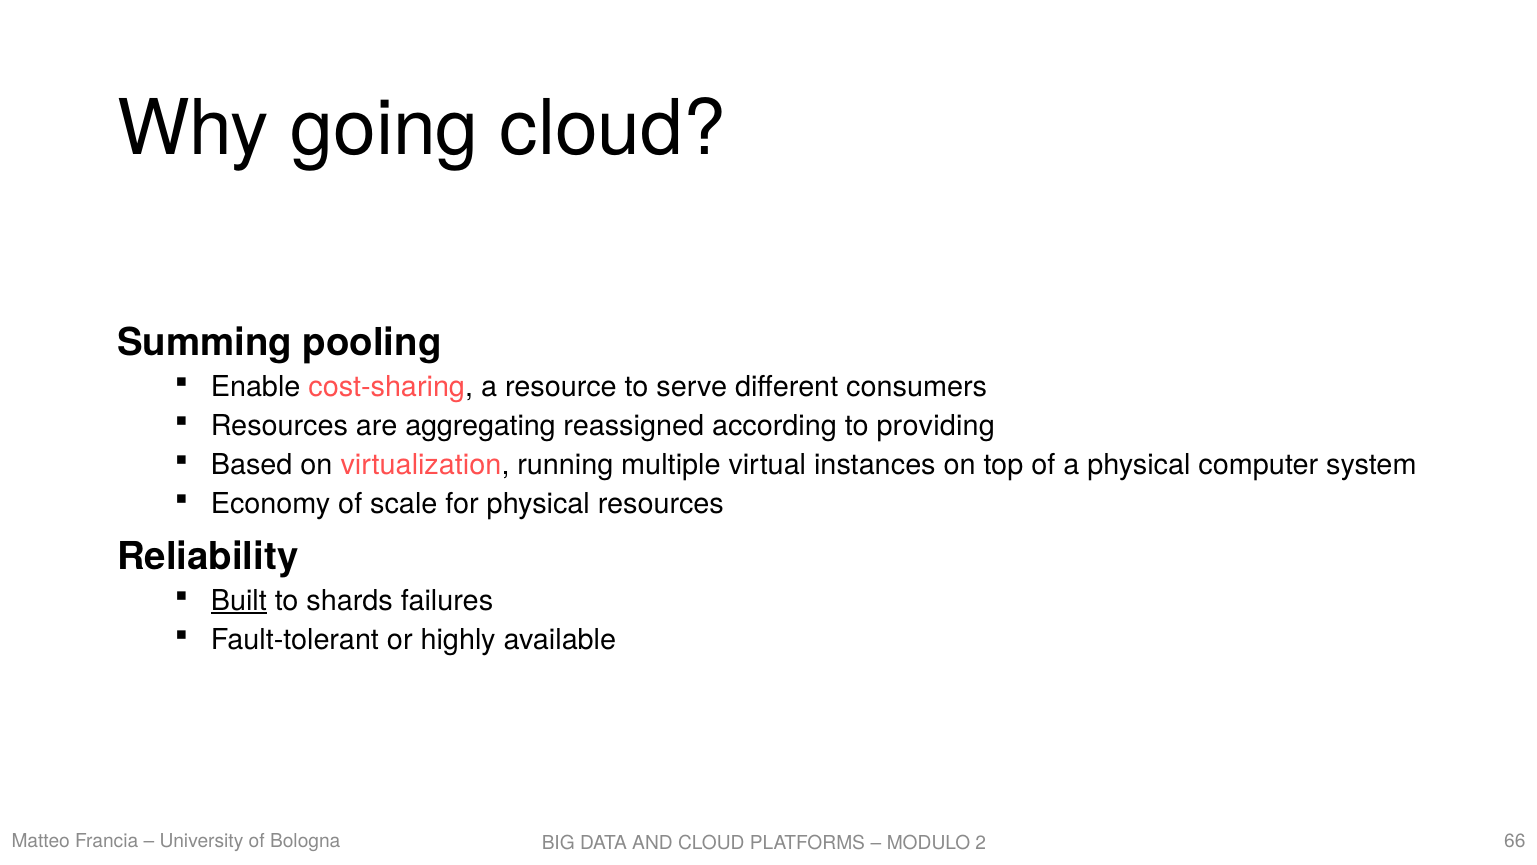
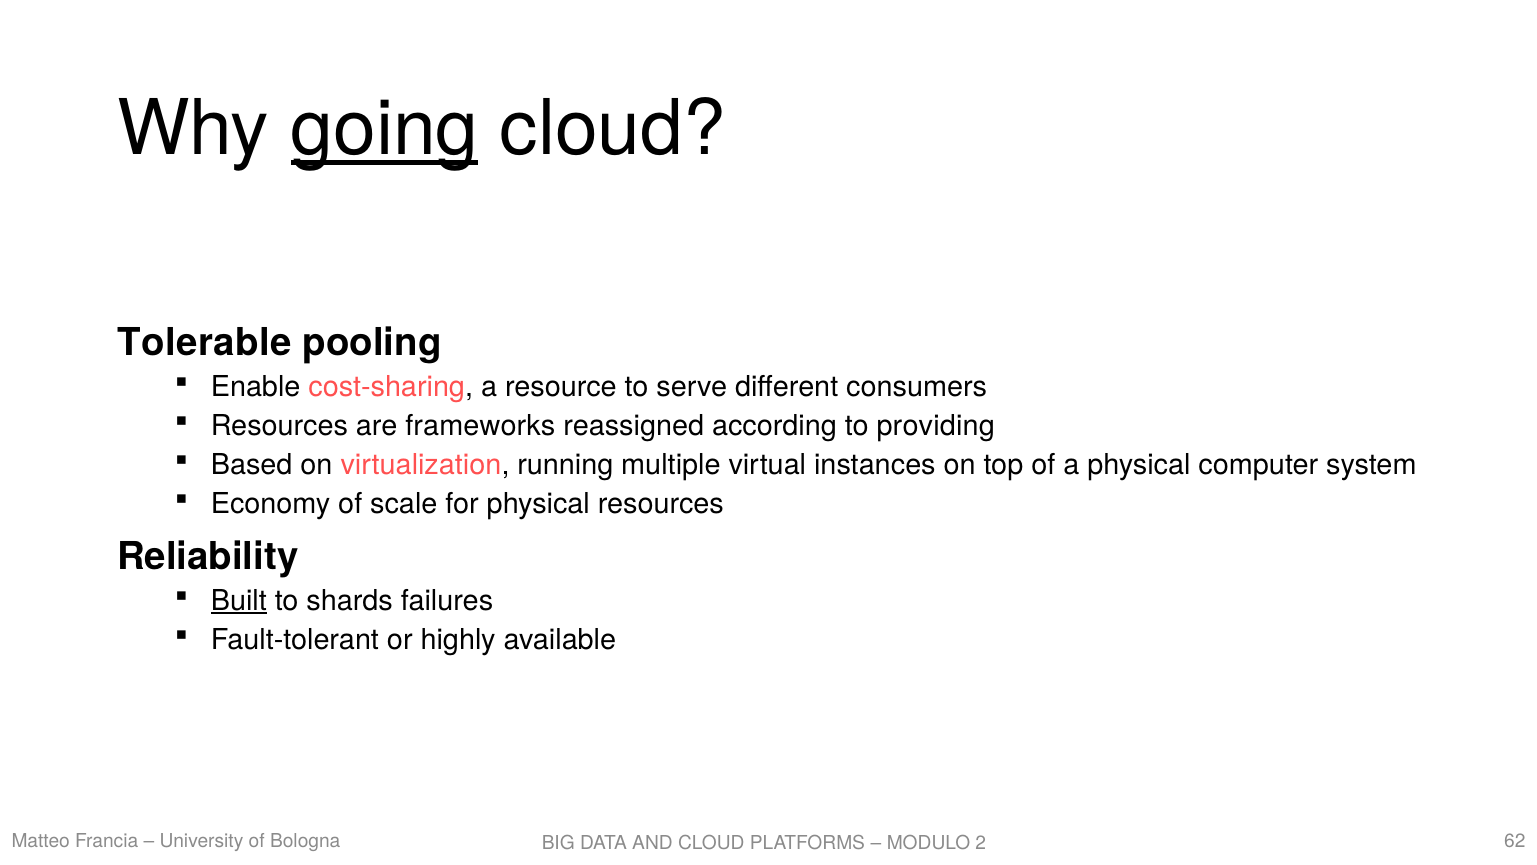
going underline: none -> present
Summing: Summing -> Tolerable
aggregating: aggregating -> frameworks
66: 66 -> 62
